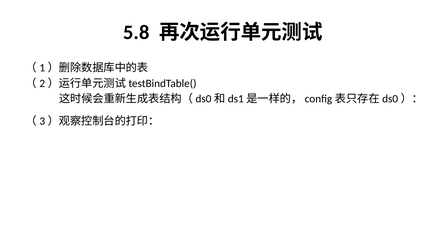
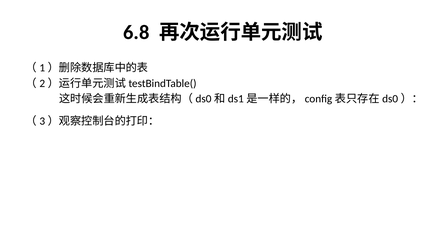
5.8: 5.8 -> 6.8
